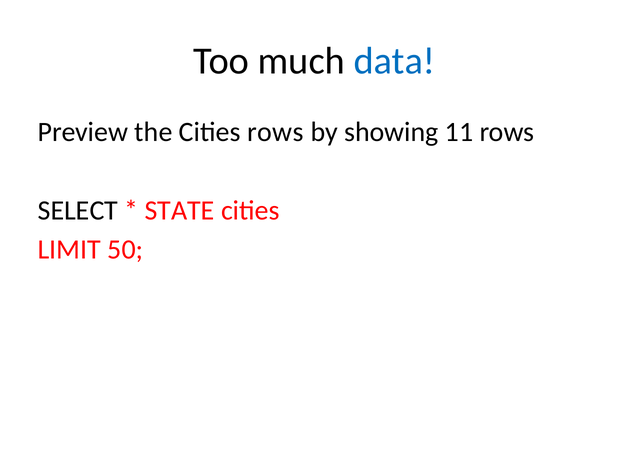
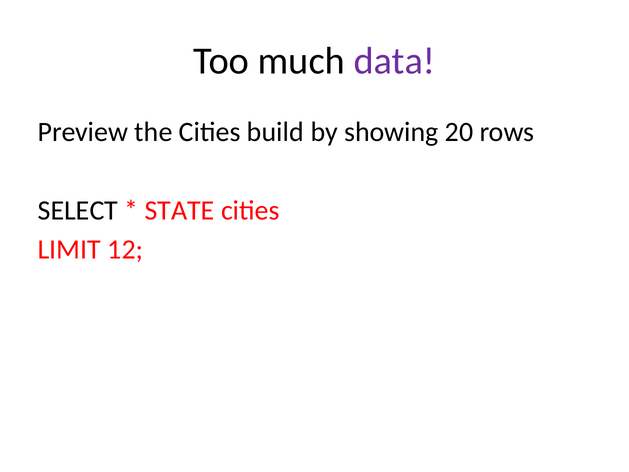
data colour: blue -> purple
Cities rows: rows -> build
11: 11 -> 20
50: 50 -> 12
